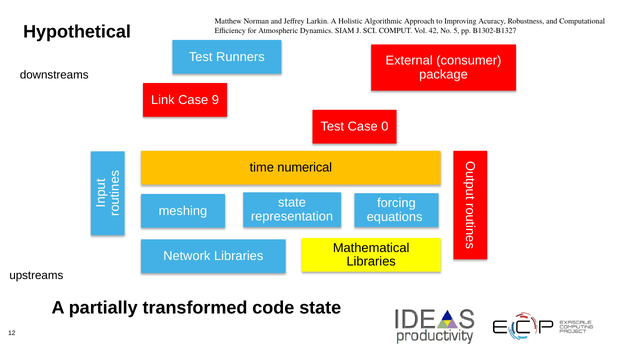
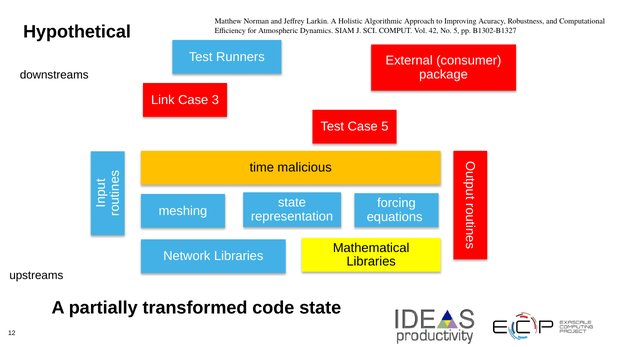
9: 9 -> 3
Case 0: 0 -> 5
numerical: numerical -> malicious
